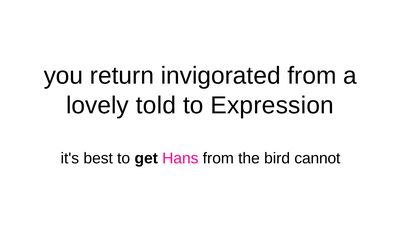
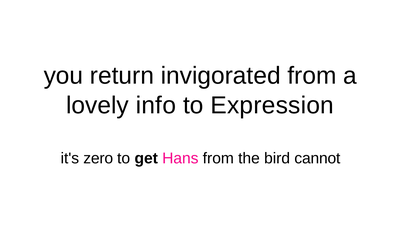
told: told -> info
best: best -> zero
